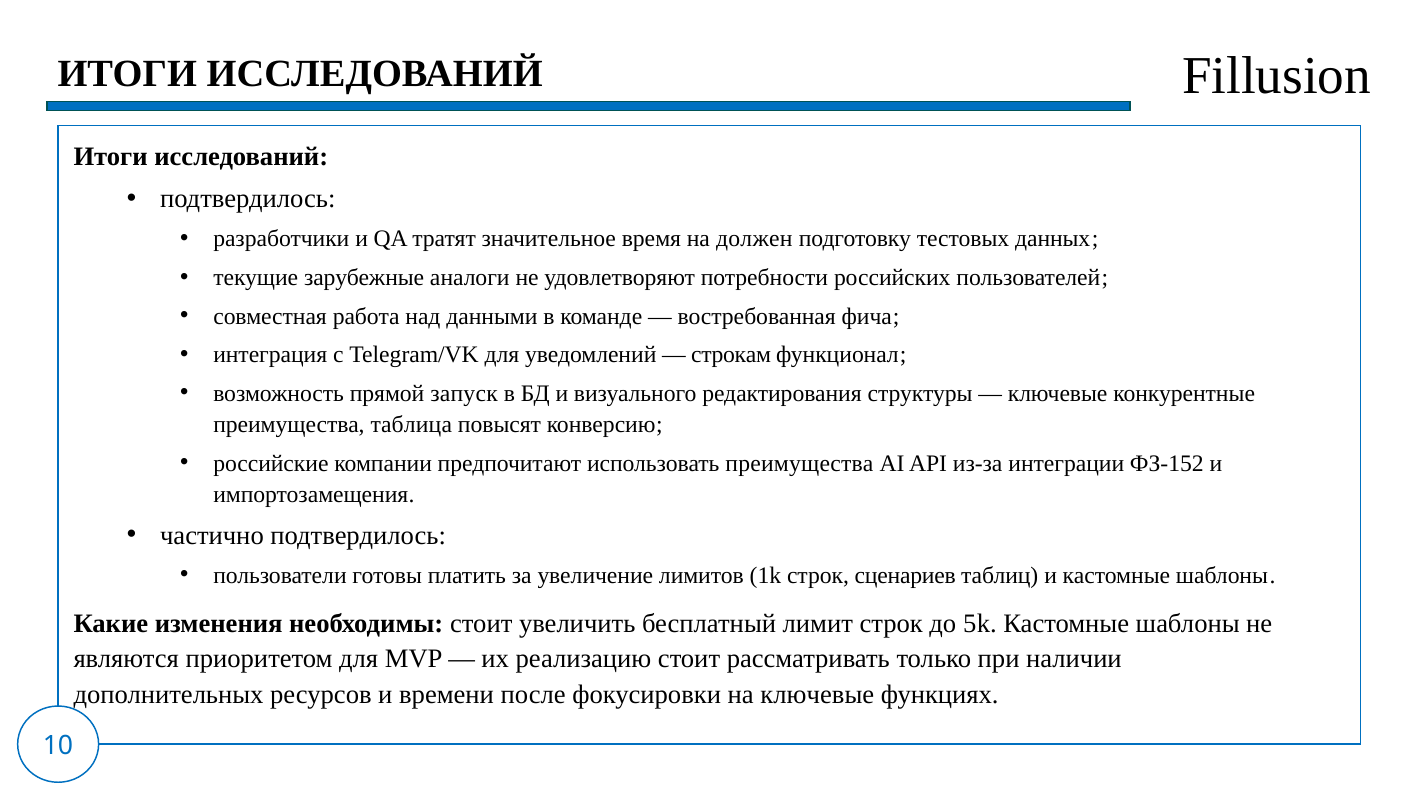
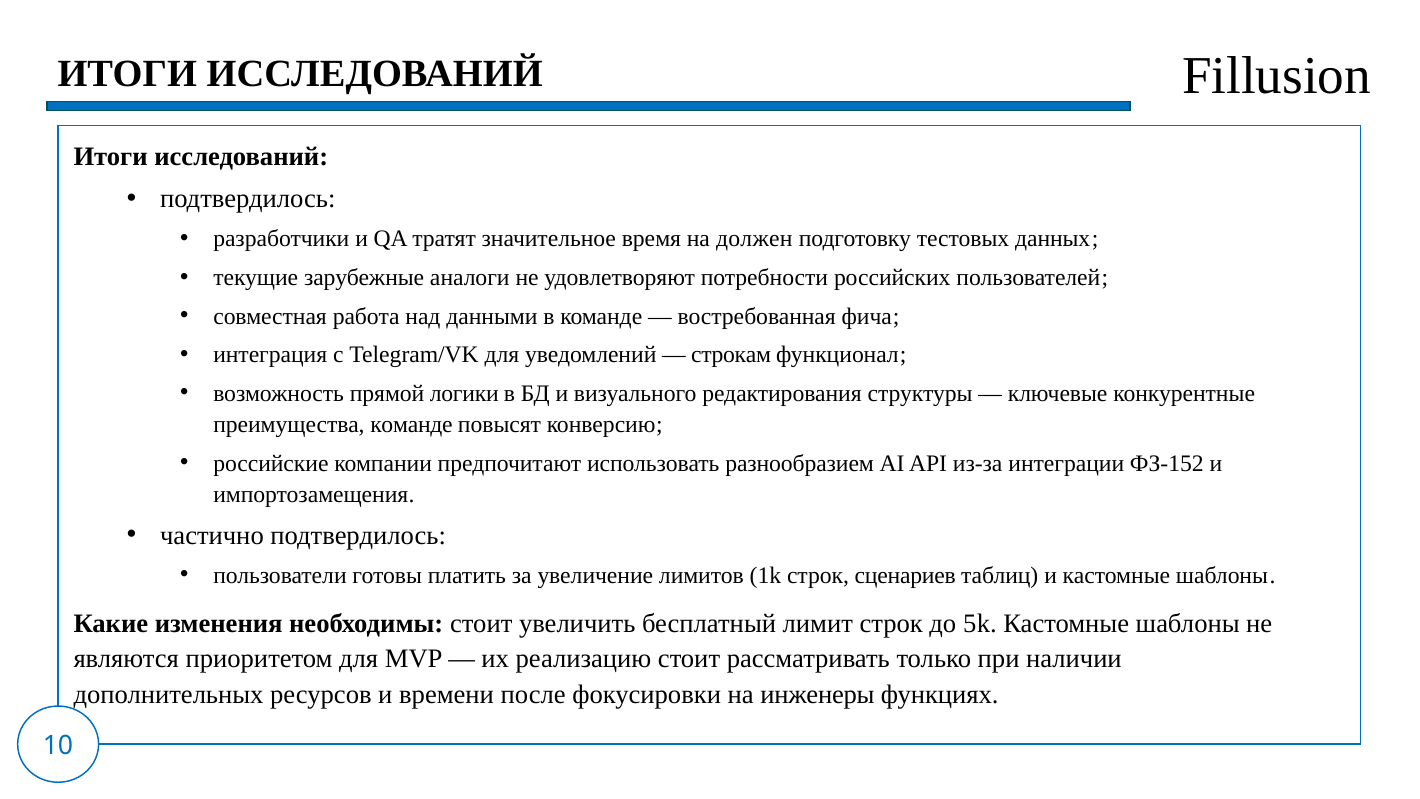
запуск: запуск -> логики
преимущества таблица: таблица -> команде
использовать преимущества: преимущества -> разнообразием
на ключевые: ключевые -> инженеры
